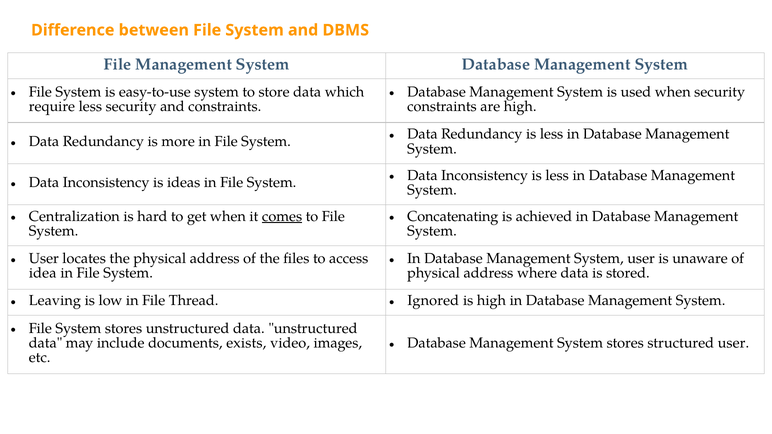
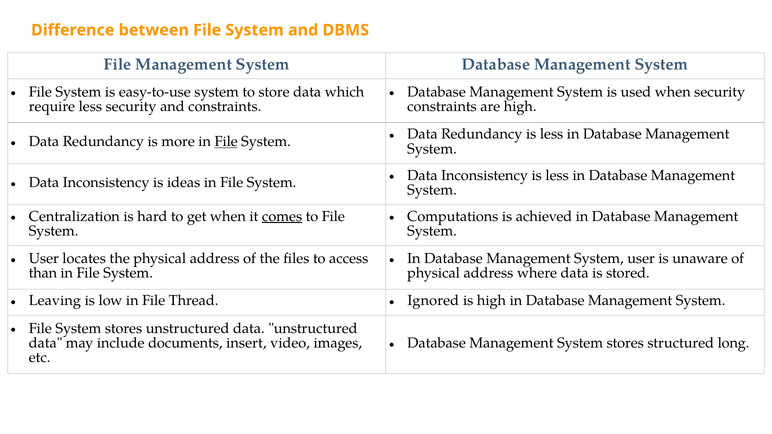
File at (226, 142) underline: none -> present
Concatenating: Concatenating -> Computations
idea: idea -> than
structured user: user -> long
exists: exists -> insert
